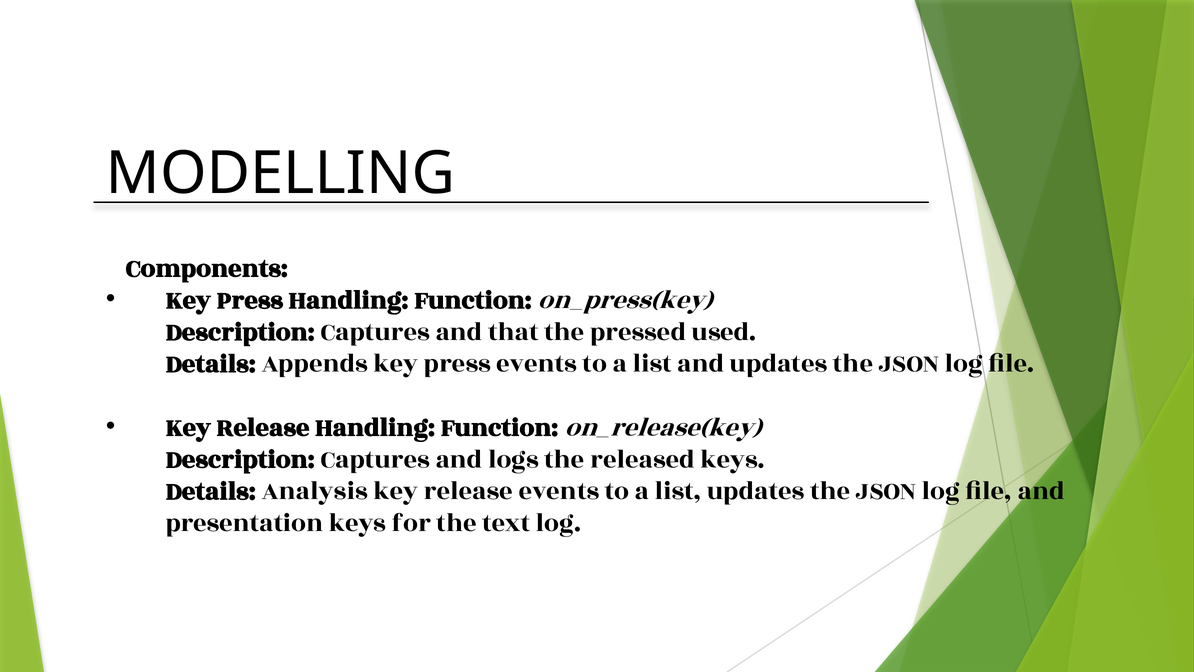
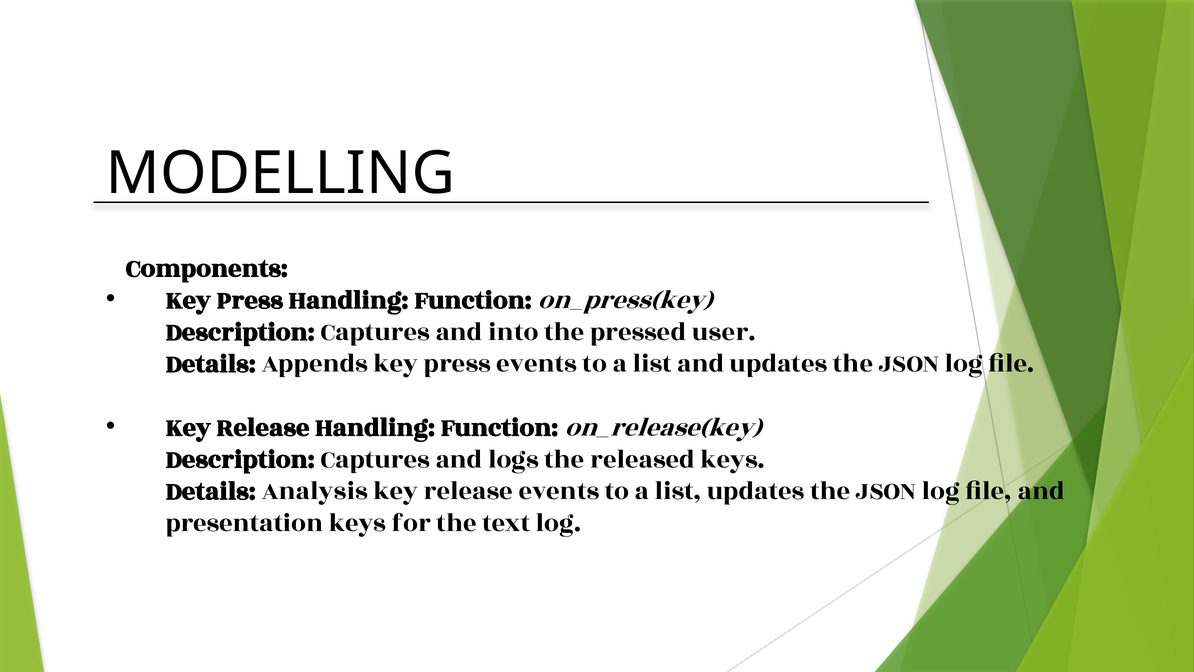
that: that -> into
used: used -> user
